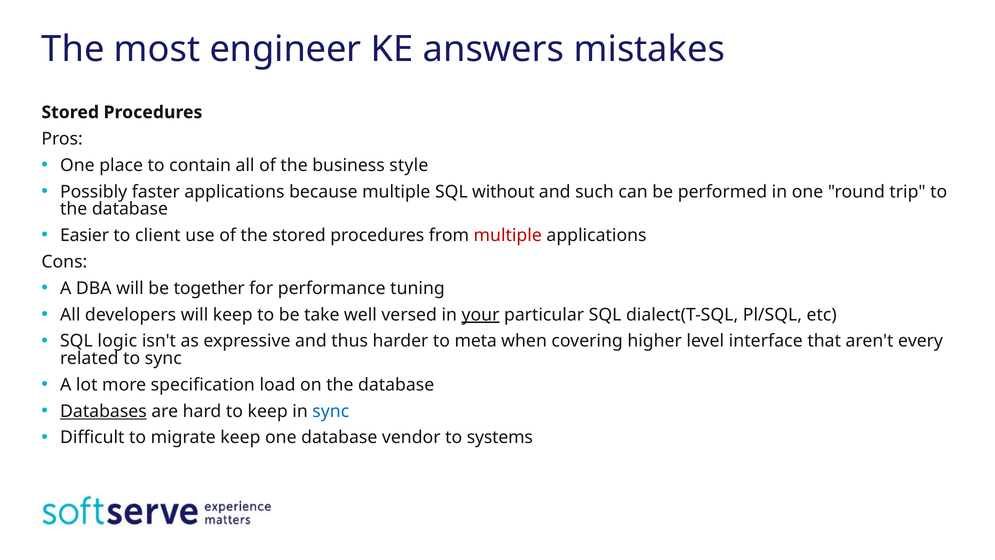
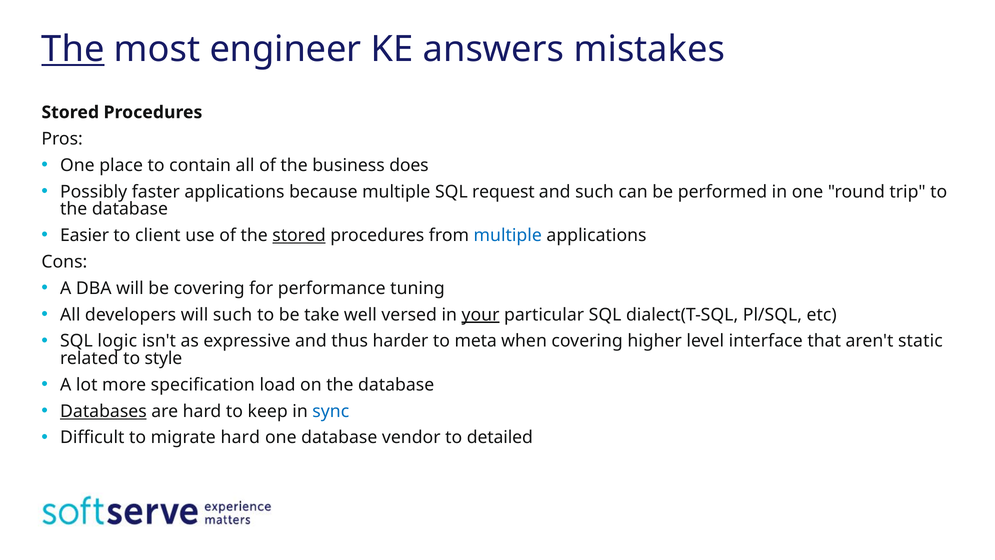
The at (73, 49) underline: none -> present
style: style -> does
without: without -> request
stored at (299, 235) underline: none -> present
multiple at (508, 235) colour: red -> blue
be together: together -> covering
will keep: keep -> such
every: every -> static
to sync: sync -> style
migrate keep: keep -> hard
systems: systems -> detailed
